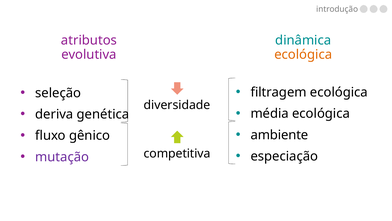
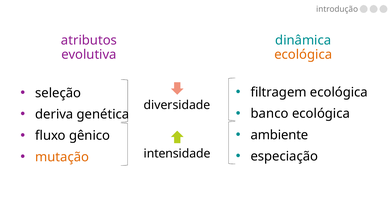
média: média -> banco
competitiva: competitiva -> intensidade
mutação colour: purple -> orange
